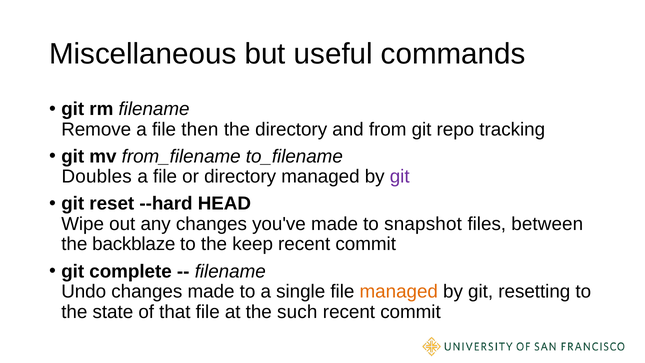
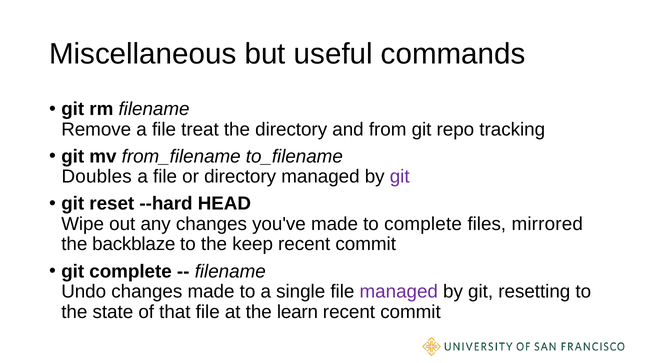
then: then -> treat
to snapshot: snapshot -> complete
between: between -> mirrored
managed at (399, 291) colour: orange -> purple
such: such -> learn
